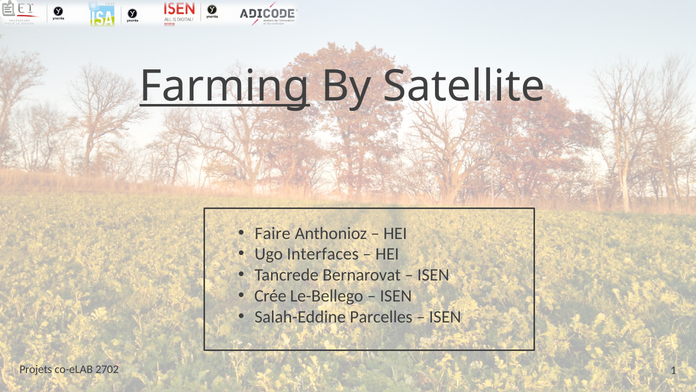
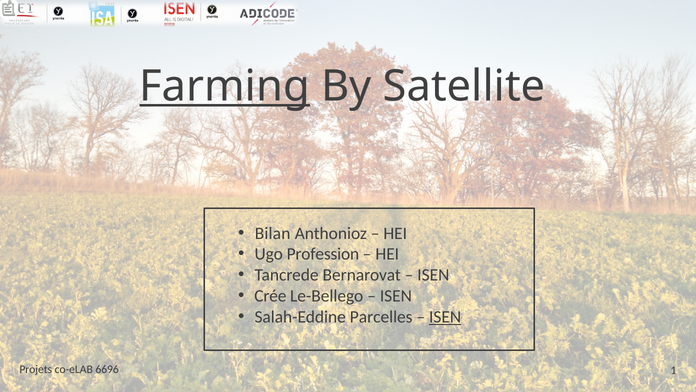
Faire: Faire -> Bilan
Interfaces: Interfaces -> Profession
ISEN at (445, 316) underline: none -> present
2702: 2702 -> 6696
